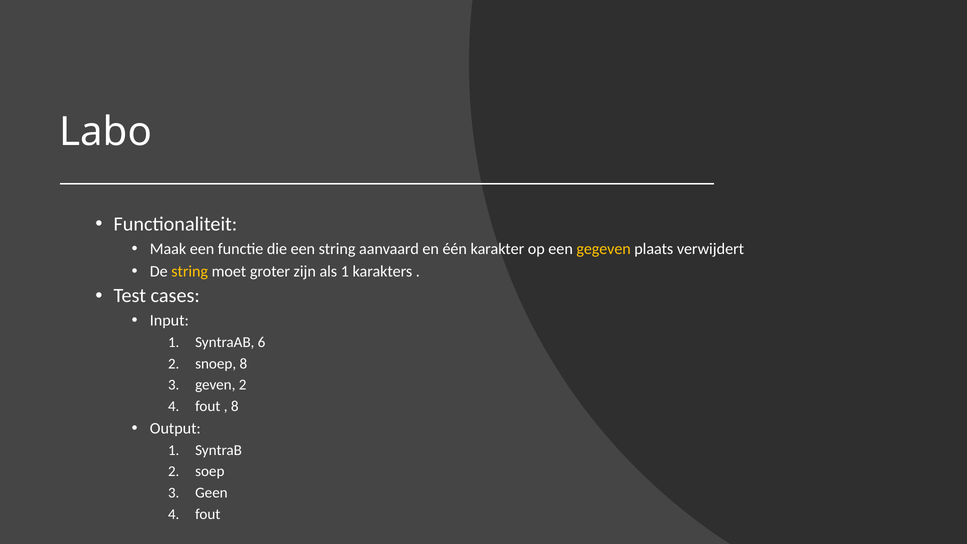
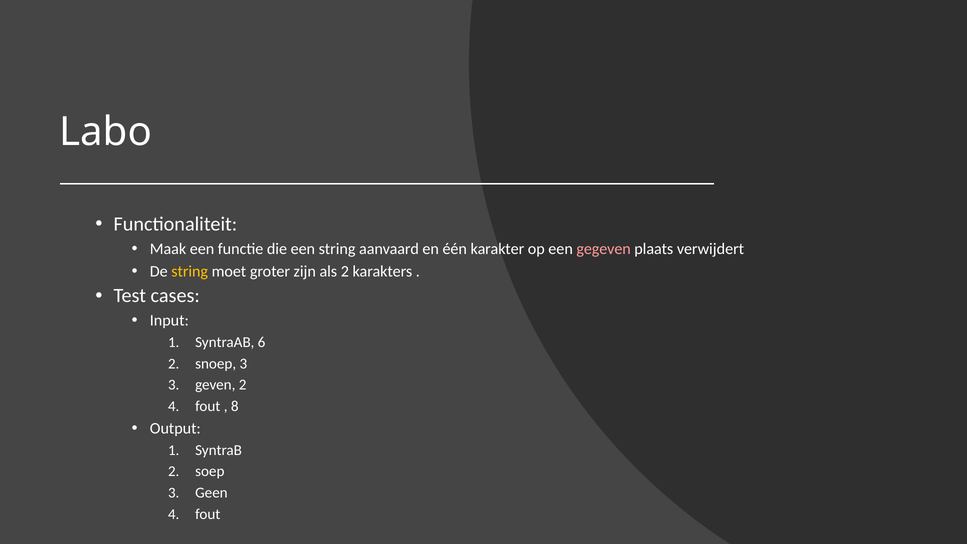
gegeven colour: yellow -> pink
als 1: 1 -> 2
snoep 8: 8 -> 3
